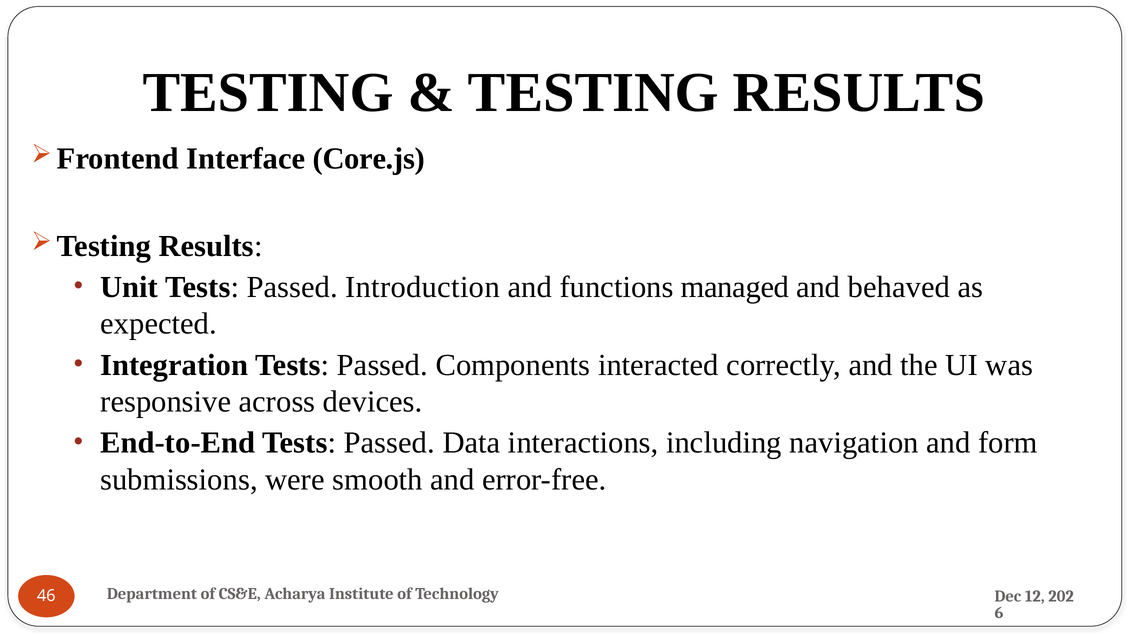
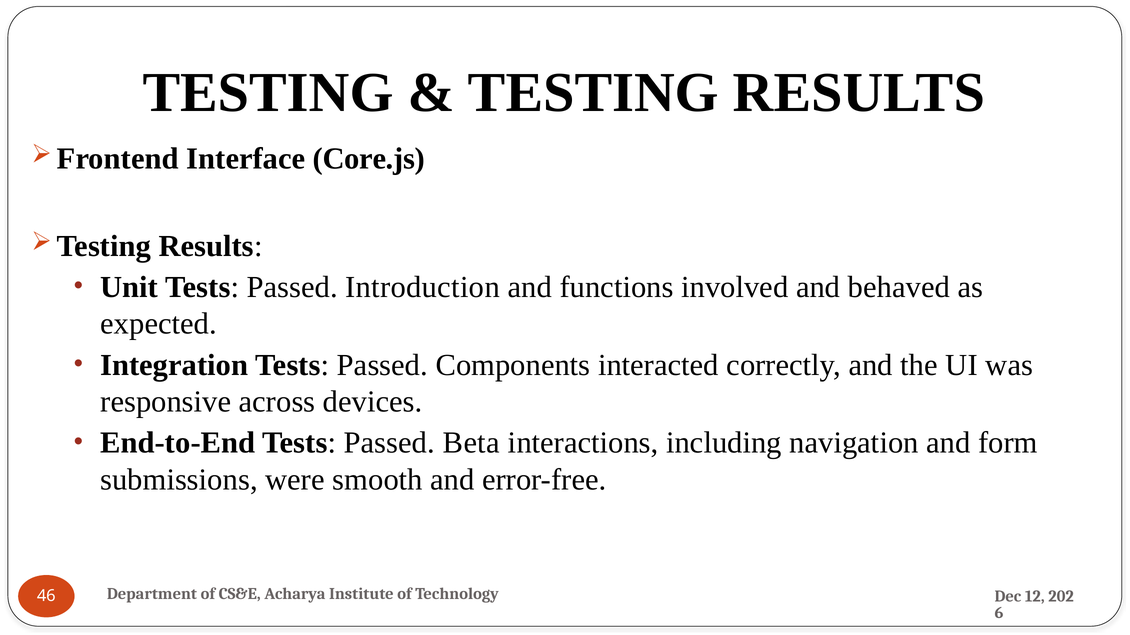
managed: managed -> involved
Data: Data -> Beta
